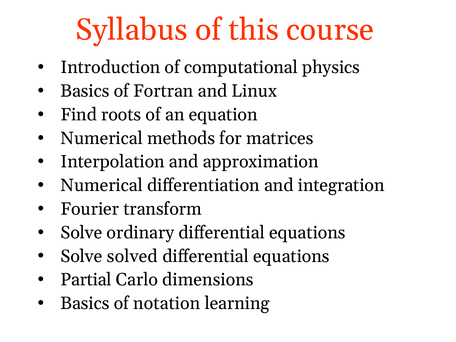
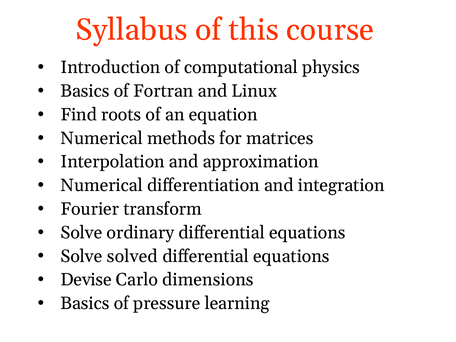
Partial: Partial -> Devise
notation: notation -> pressure
